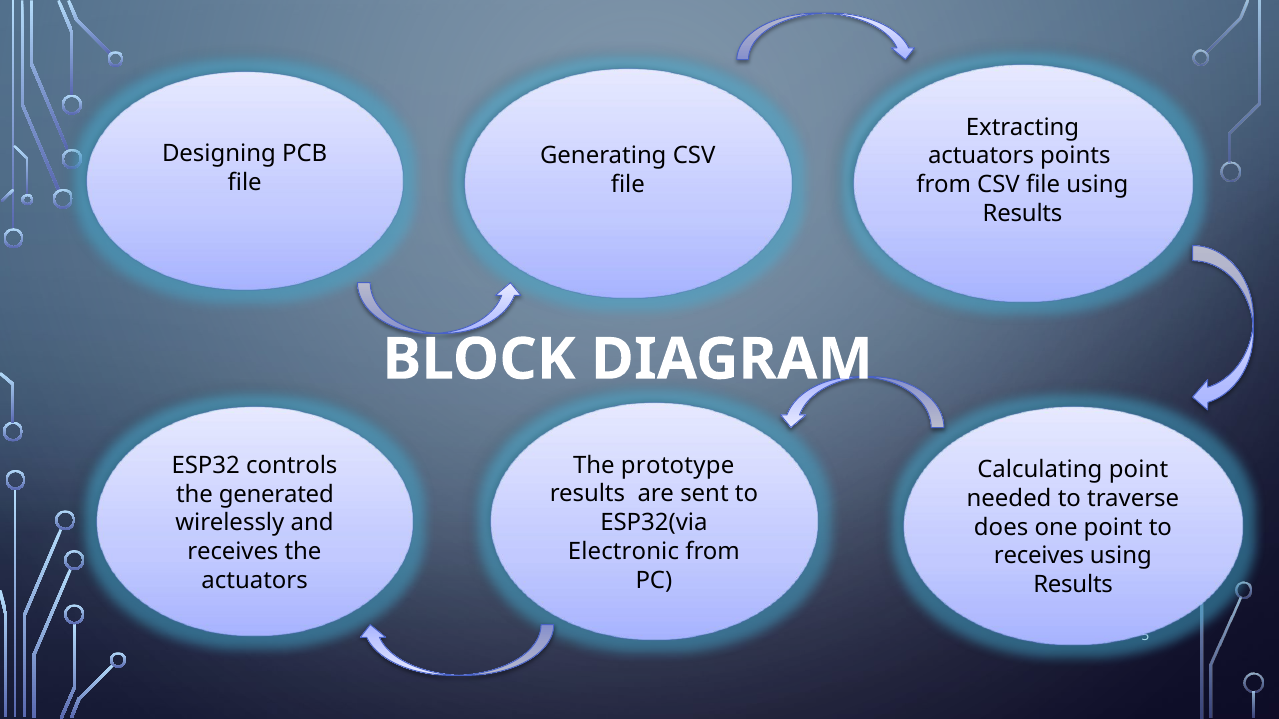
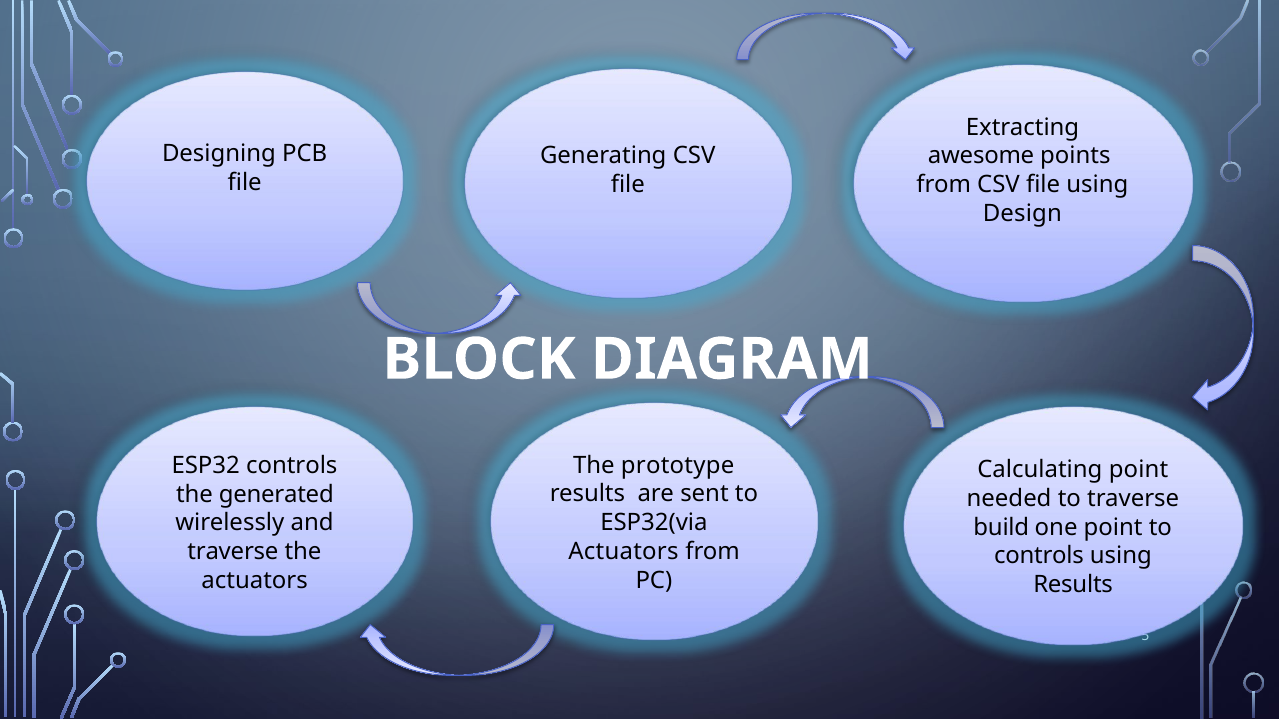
actuators at (981, 156): actuators -> awesome
Results at (1023, 214): Results -> Design
does: does -> build
receives at (233, 552): receives -> traverse
Electronic at (624, 552): Electronic -> Actuators
receives at (1039, 556): receives -> controls
